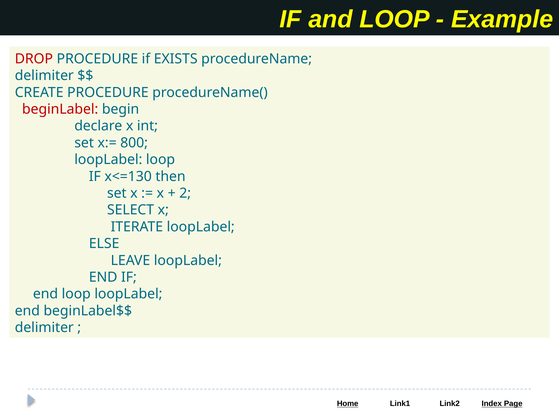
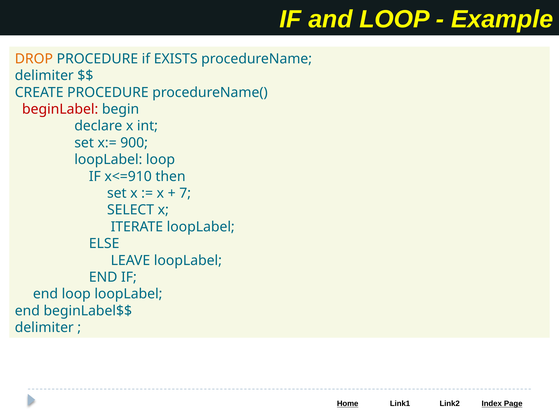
DROP colour: red -> orange
800: 800 -> 900
x<=130: x<=130 -> x<=910
2: 2 -> 7
